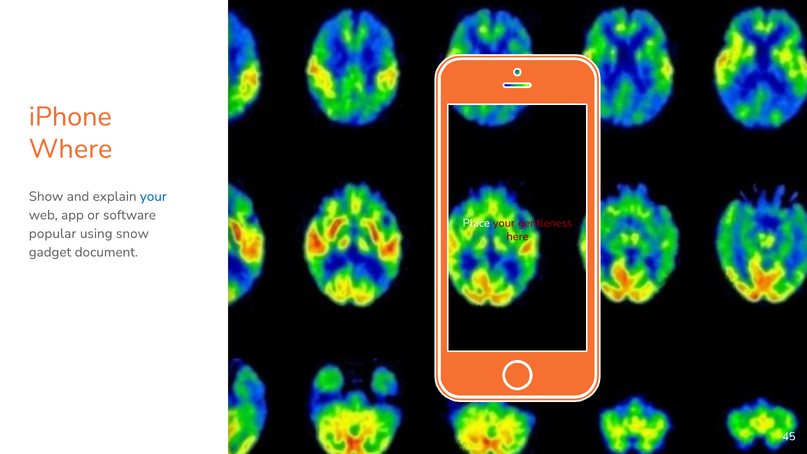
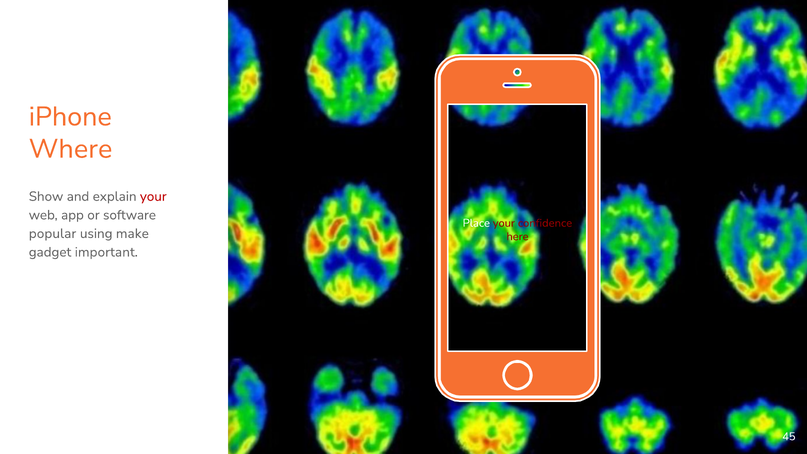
your at (153, 196) colour: blue -> red
gentleness: gentleness -> confidence
snow: snow -> make
document: document -> important
